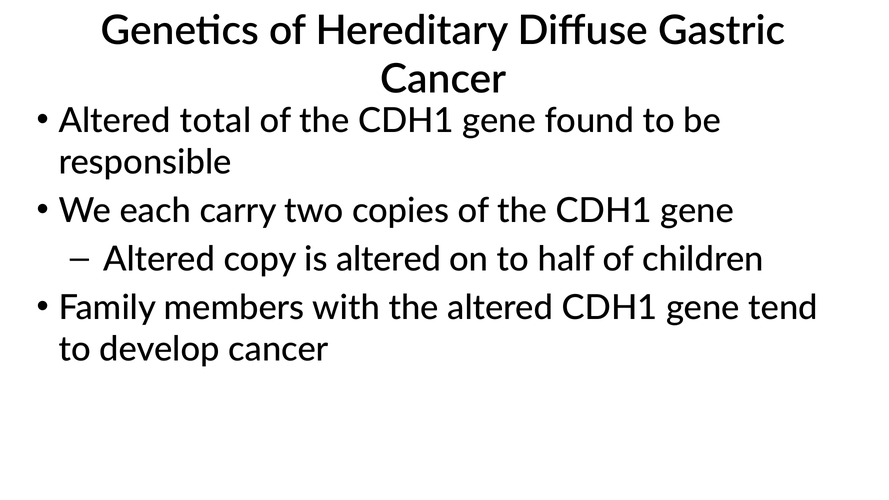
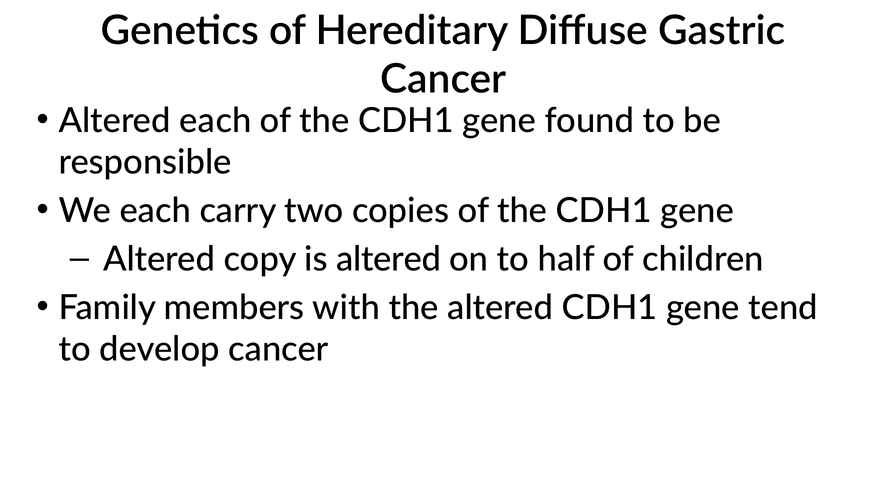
Altered total: total -> each
